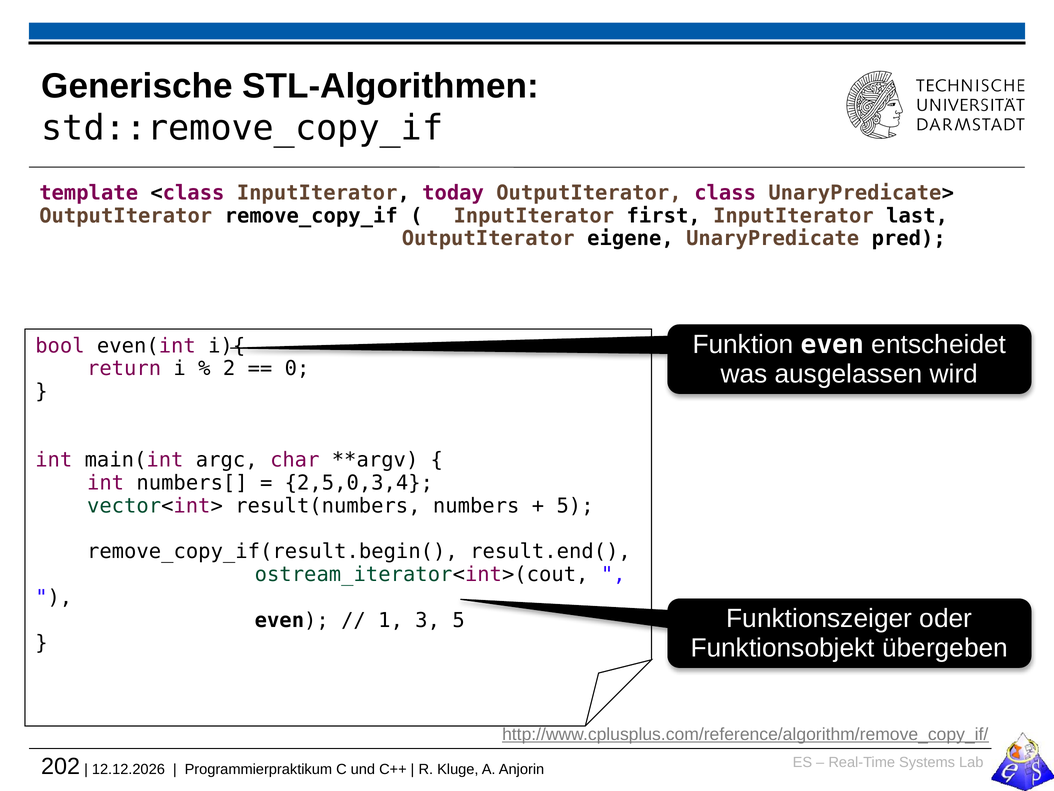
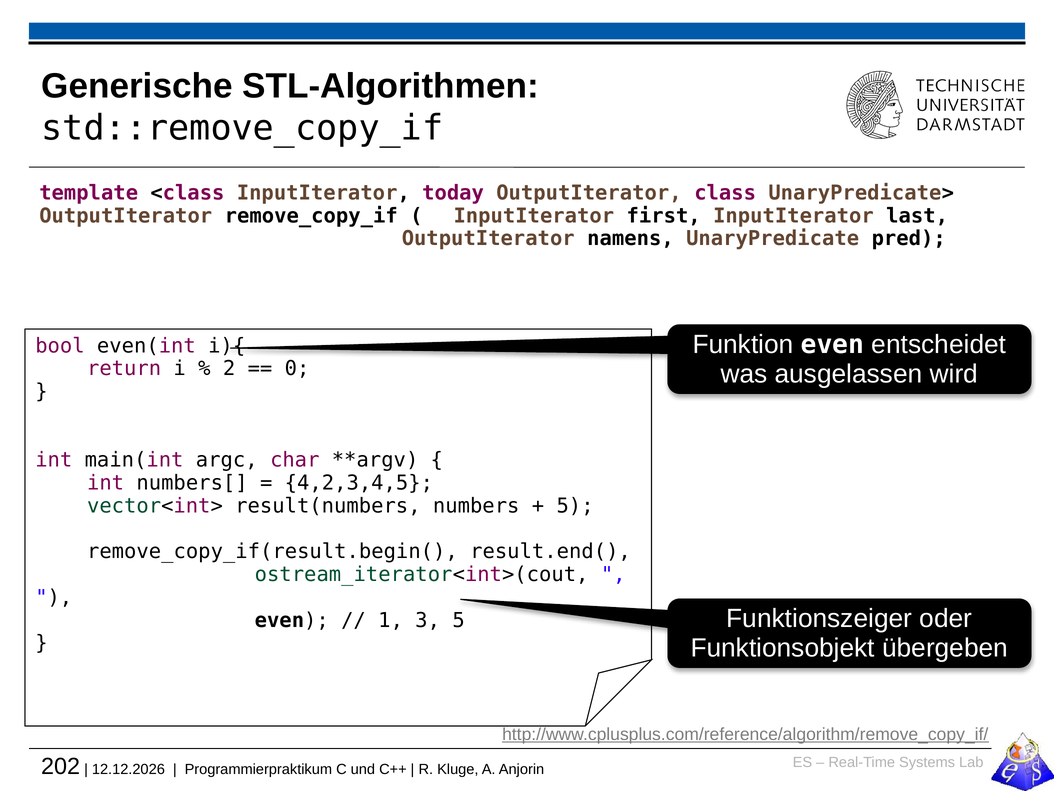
eigene: eigene -> namens
2,5,0,3,4: 2,5,0,3,4 -> 4,2,3,4,5
